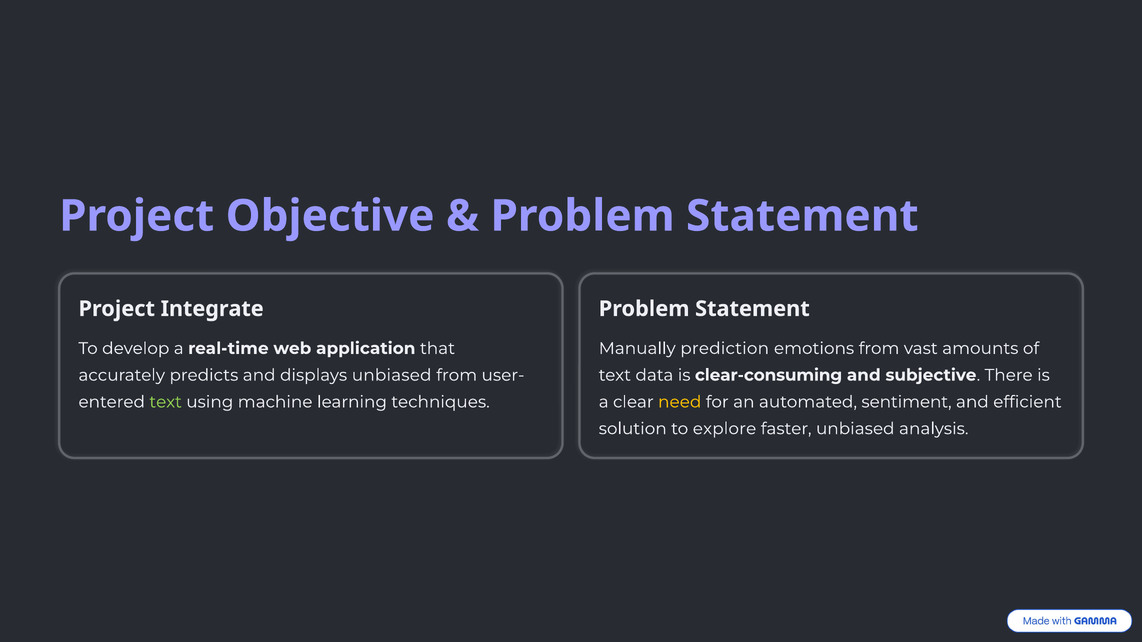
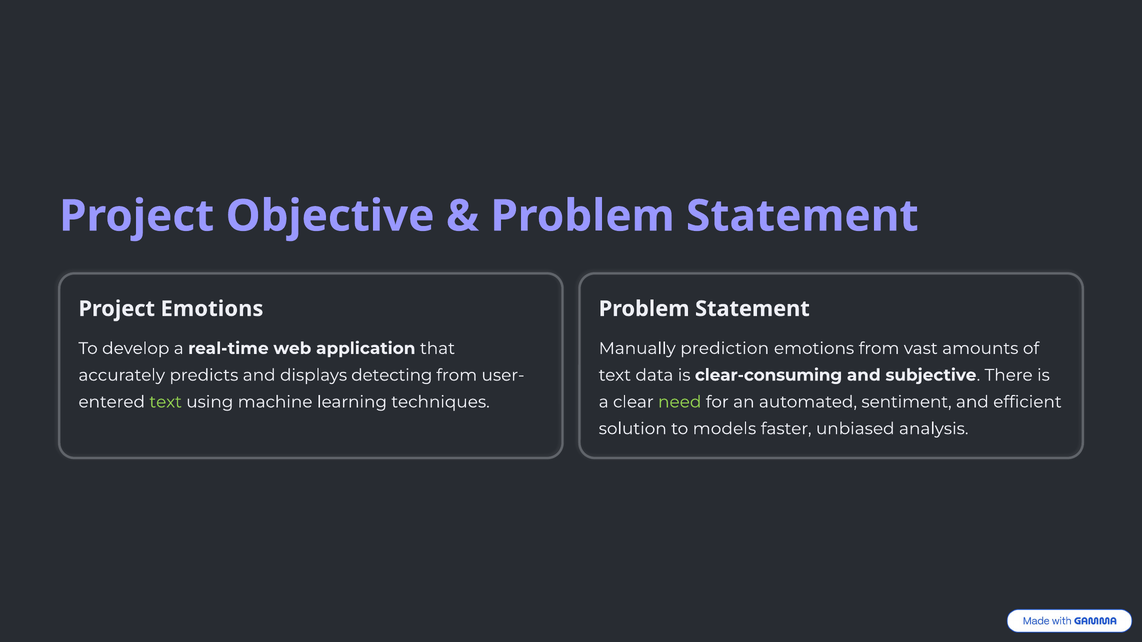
Project Integrate: Integrate -> Emotions
displays unbiased: unbiased -> detecting
need colour: yellow -> light green
explore: explore -> models
